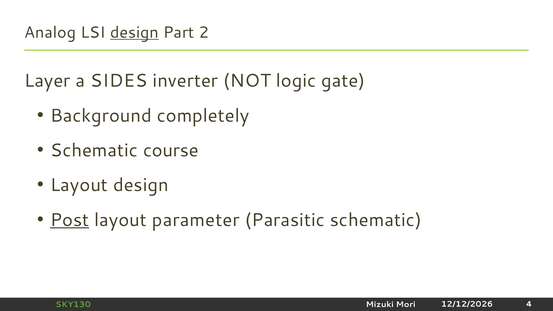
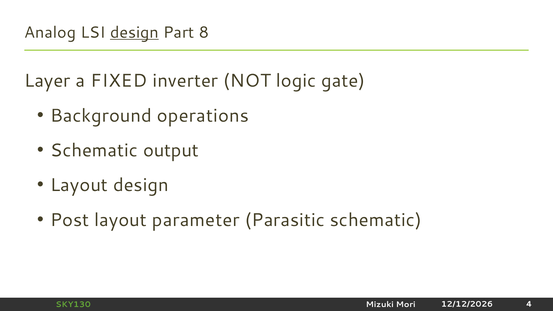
2: 2 -> 8
SIDES: SIDES -> FIXED
completely: completely -> operations
course: course -> output
Post underline: present -> none
